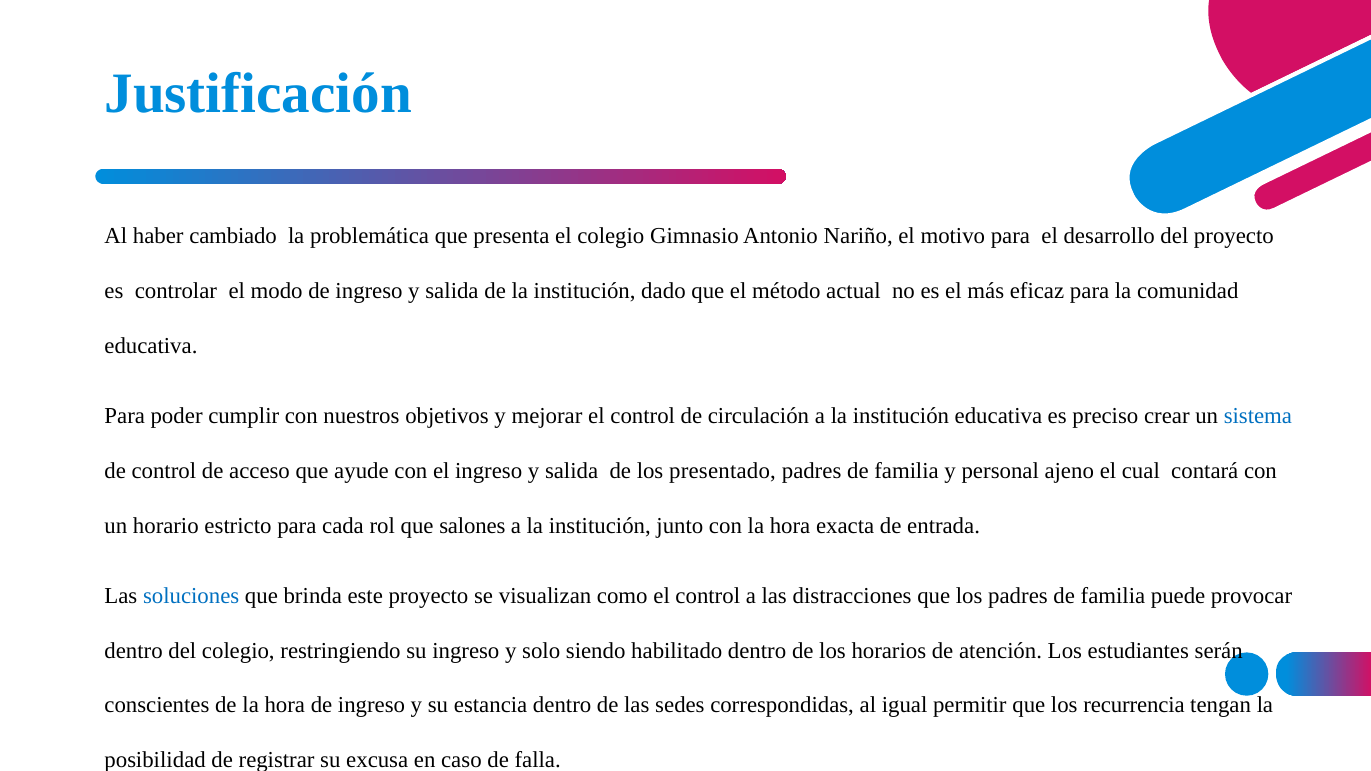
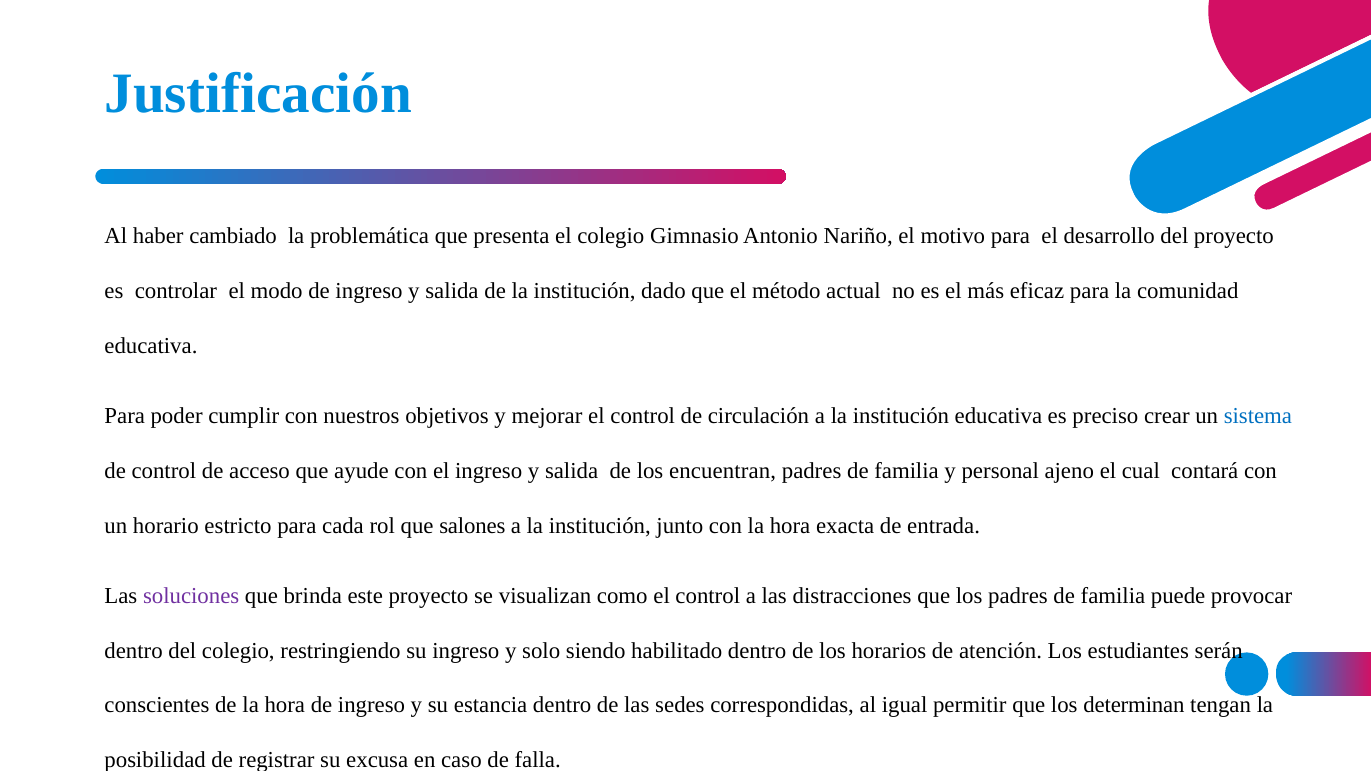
presentado: presentado -> encuentran
soluciones colour: blue -> purple
recurrencia: recurrencia -> determinan
